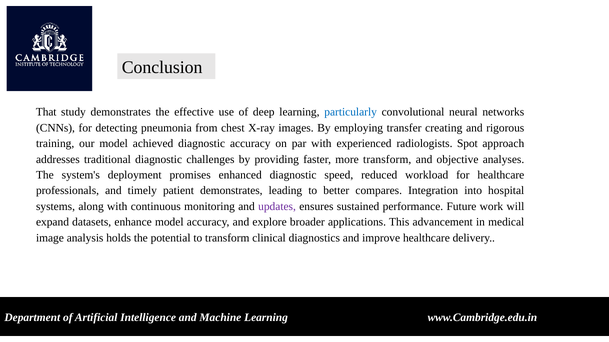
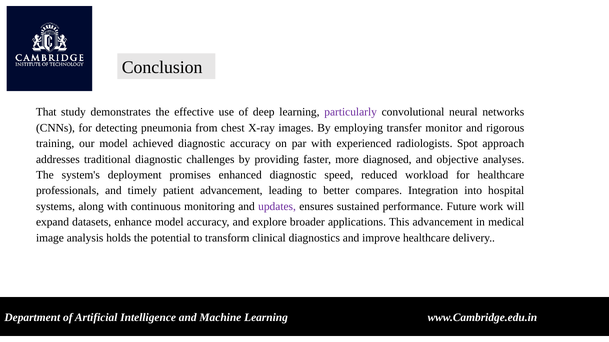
particularly colour: blue -> purple
creating: creating -> monitor
more transform: transform -> diagnosed
patient demonstrates: demonstrates -> advancement
